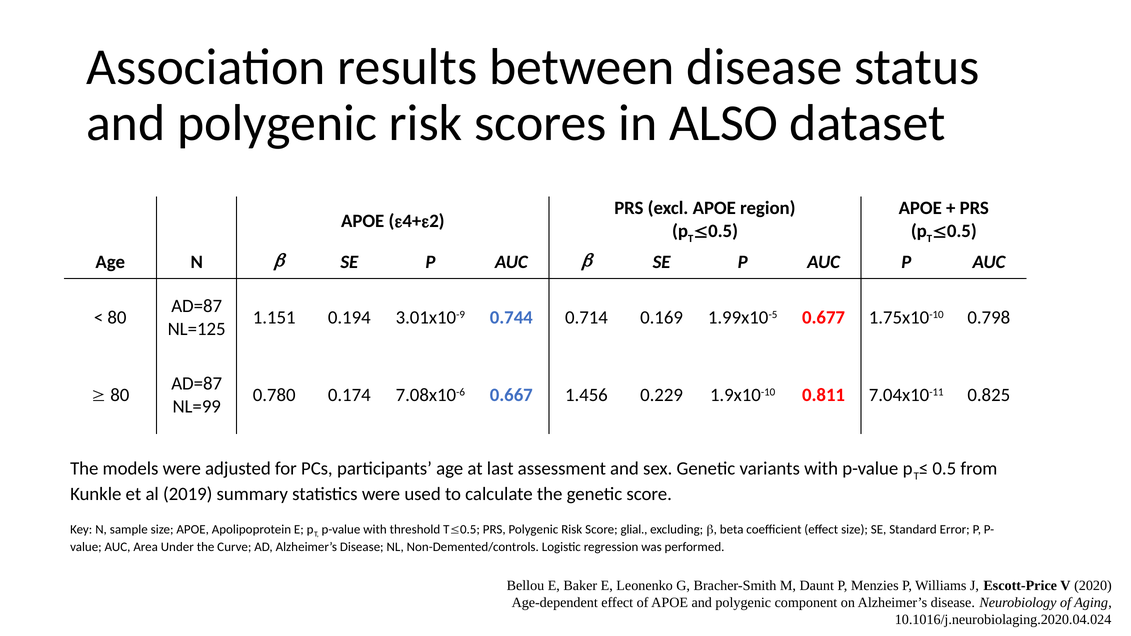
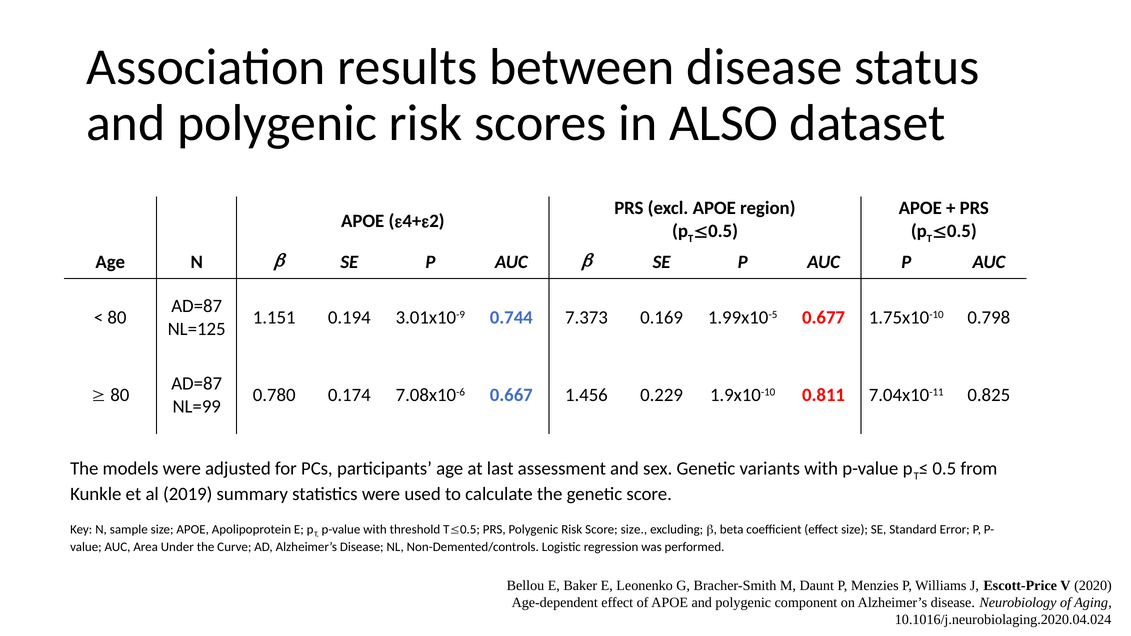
0.714: 0.714 -> 7.373
Score glial: glial -> size
